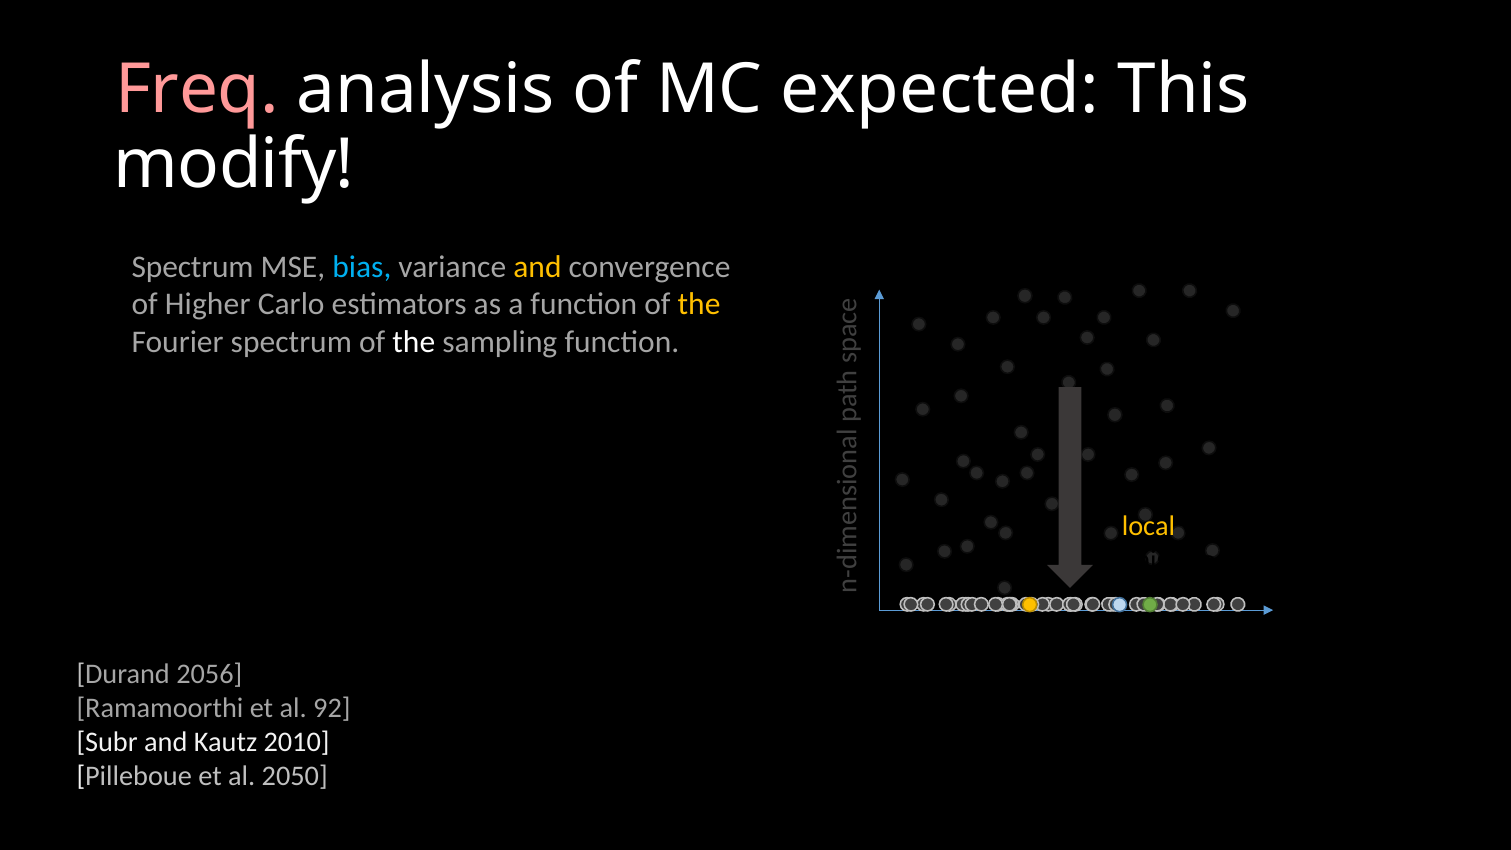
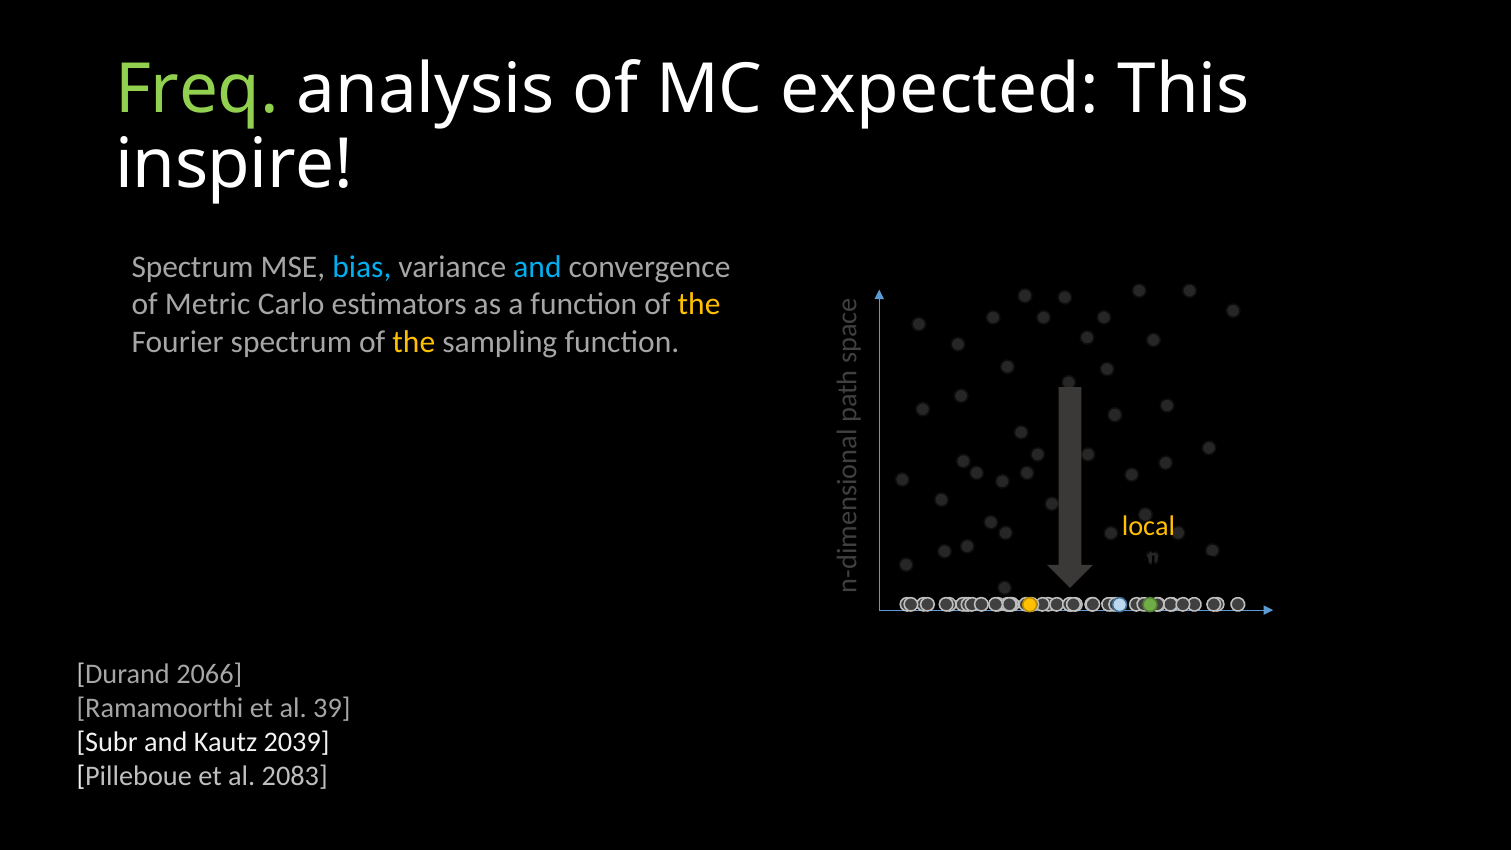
Freq colour: pink -> light green
modify: modify -> inspire
and at (537, 267) colour: yellow -> light blue
Higher: Higher -> Metric
the at (414, 342) colour: white -> yellow
2056: 2056 -> 2066
92: 92 -> 39
2010: 2010 -> 2039
2050: 2050 -> 2083
